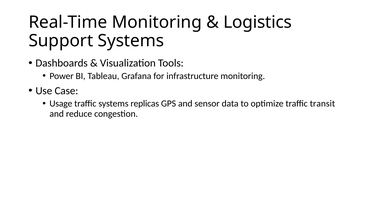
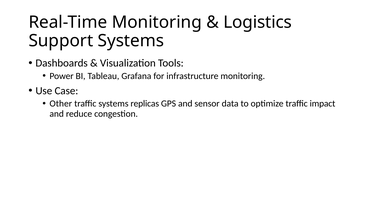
Usage: Usage -> Other
transit: transit -> impact
